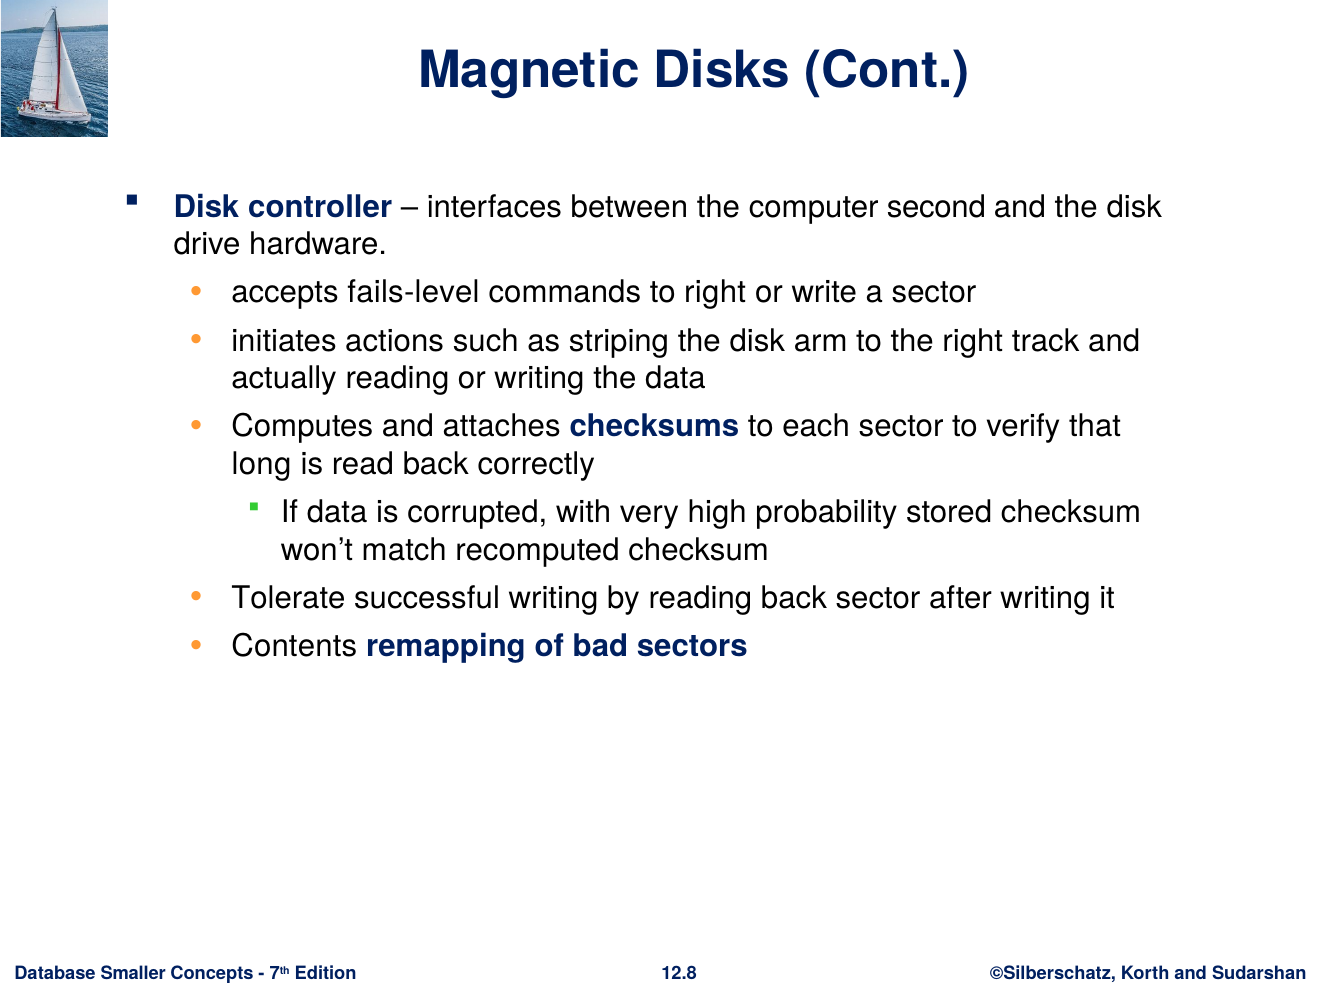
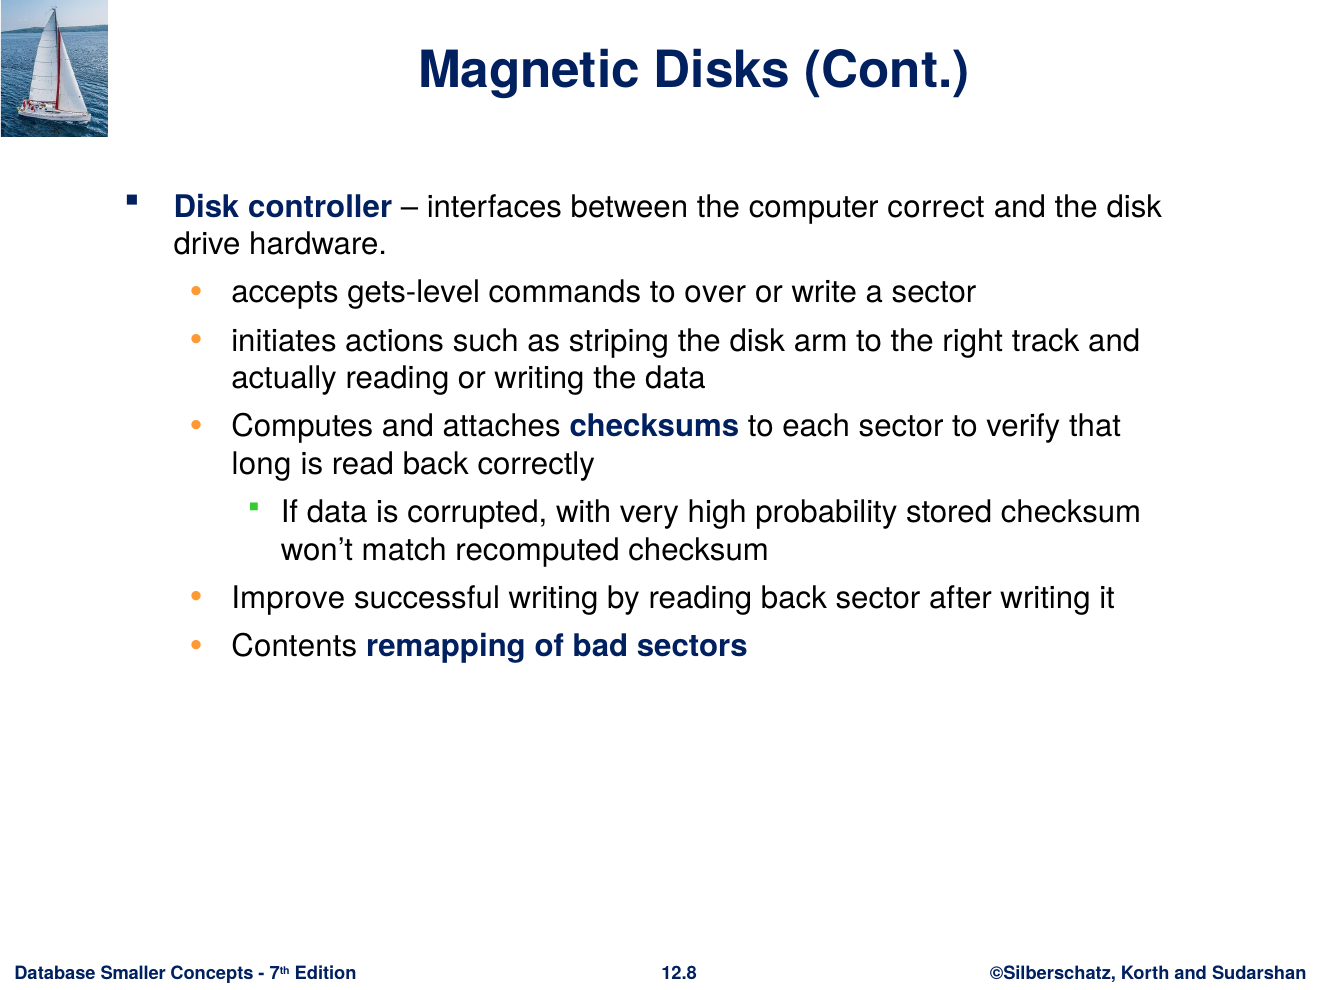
second: second -> correct
fails-level: fails-level -> gets-level
to right: right -> over
Tolerate: Tolerate -> Improve
